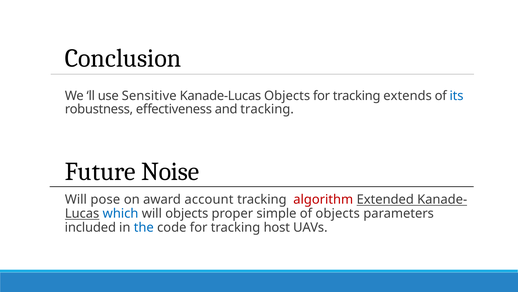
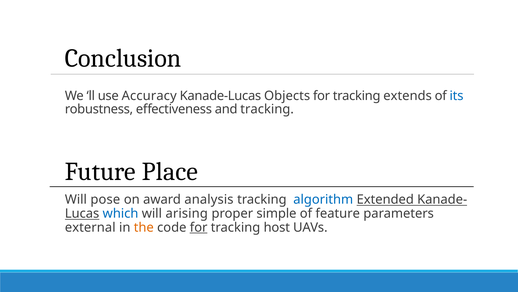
Sensitive: Sensitive -> Accuracy
Noise: Noise -> Place
account: account -> analysis
algorithm colour: red -> blue
will objects: objects -> arising
of objects: objects -> feature
included: included -> external
the colour: blue -> orange
for at (199, 227) underline: none -> present
